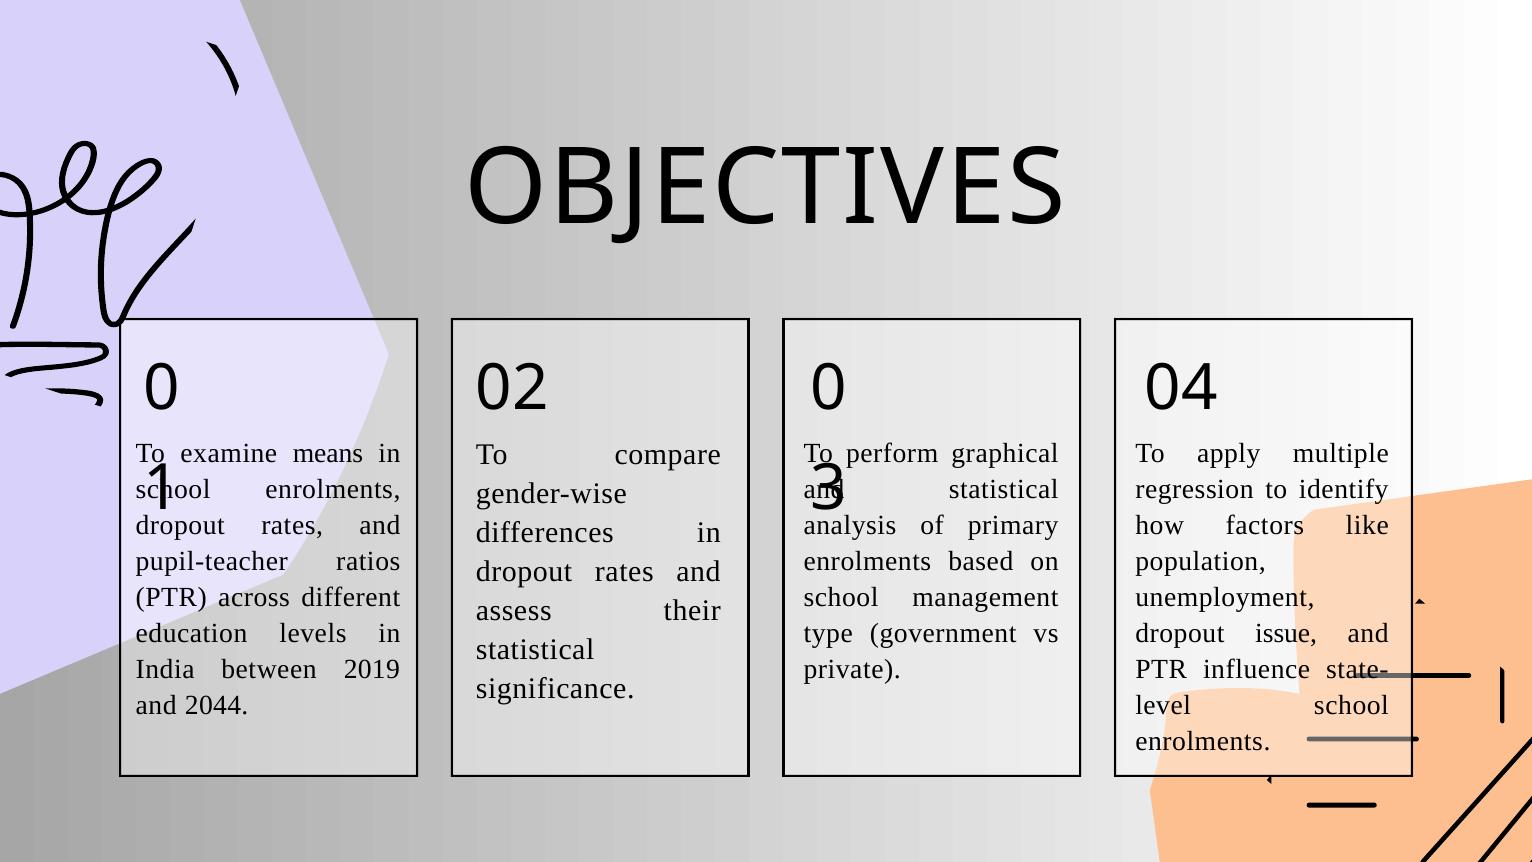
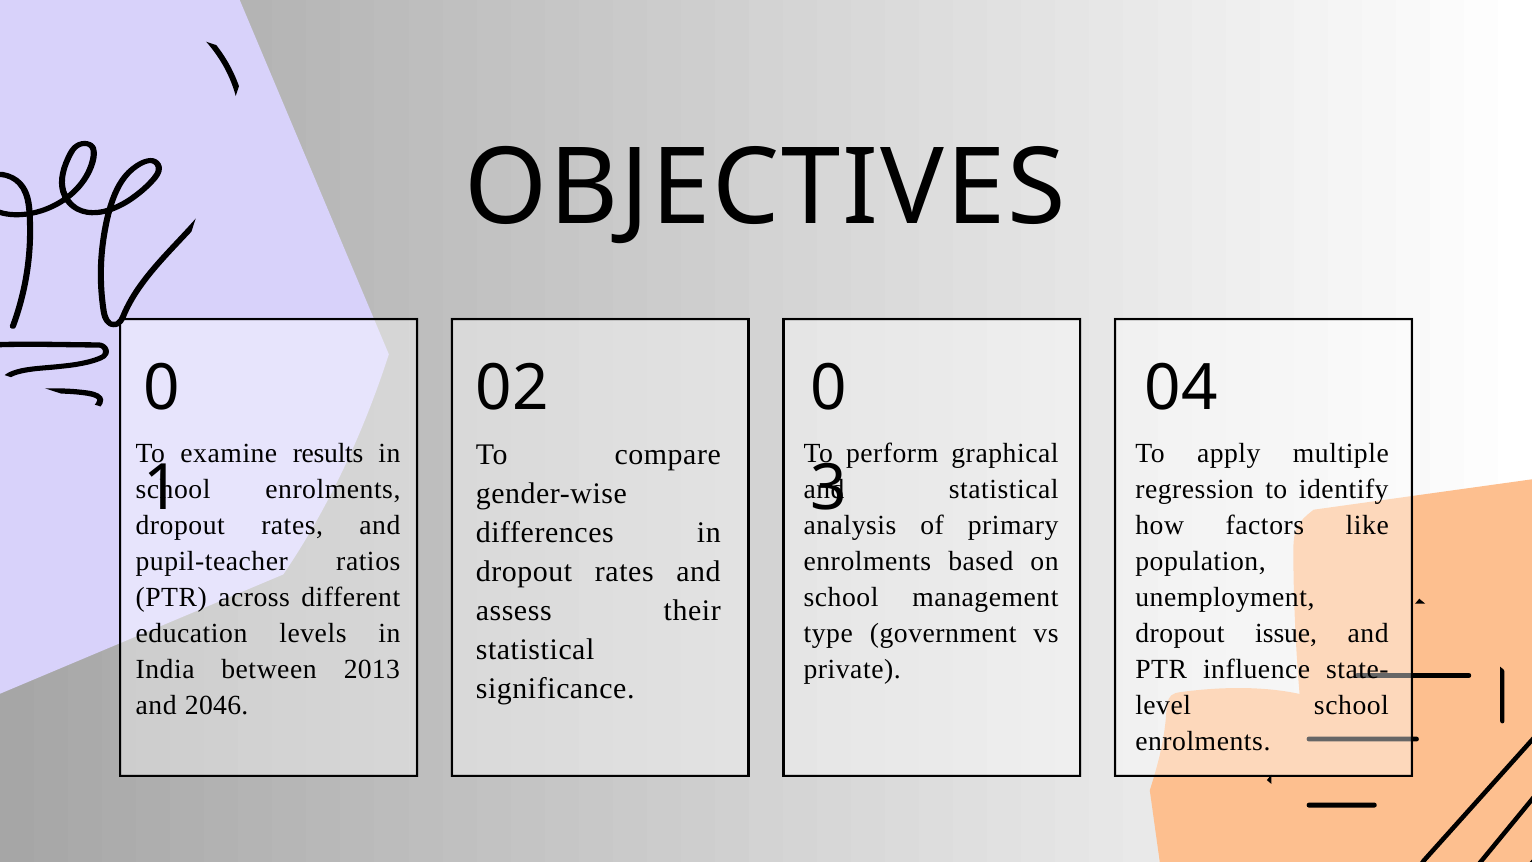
means: means -> results
2019: 2019 -> 2013
2044: 2044 -> 2046
